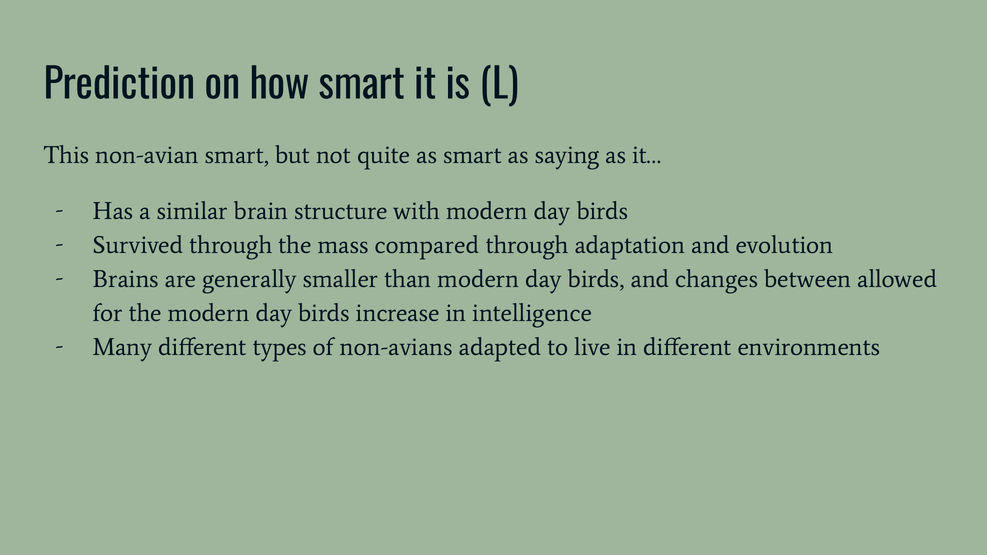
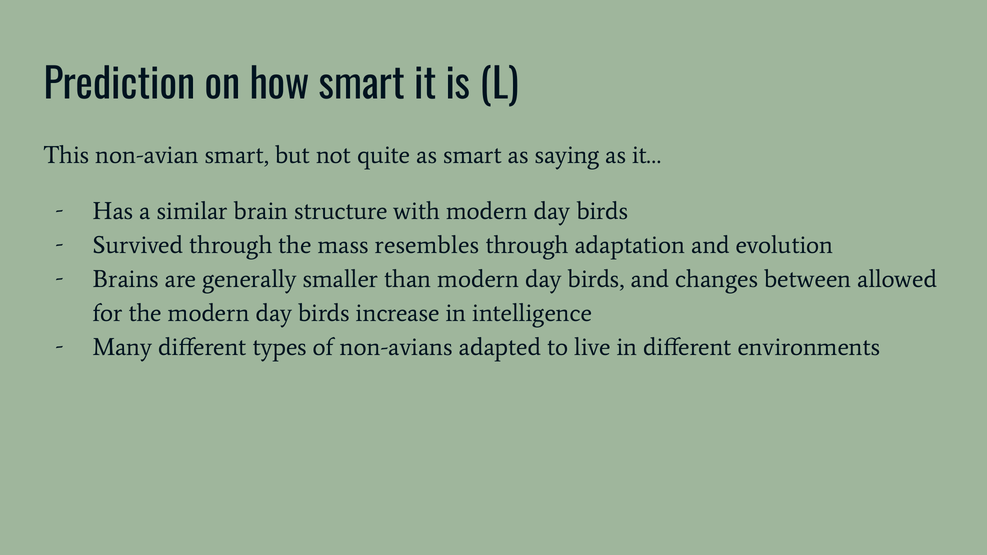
compared: compared -> resembles
